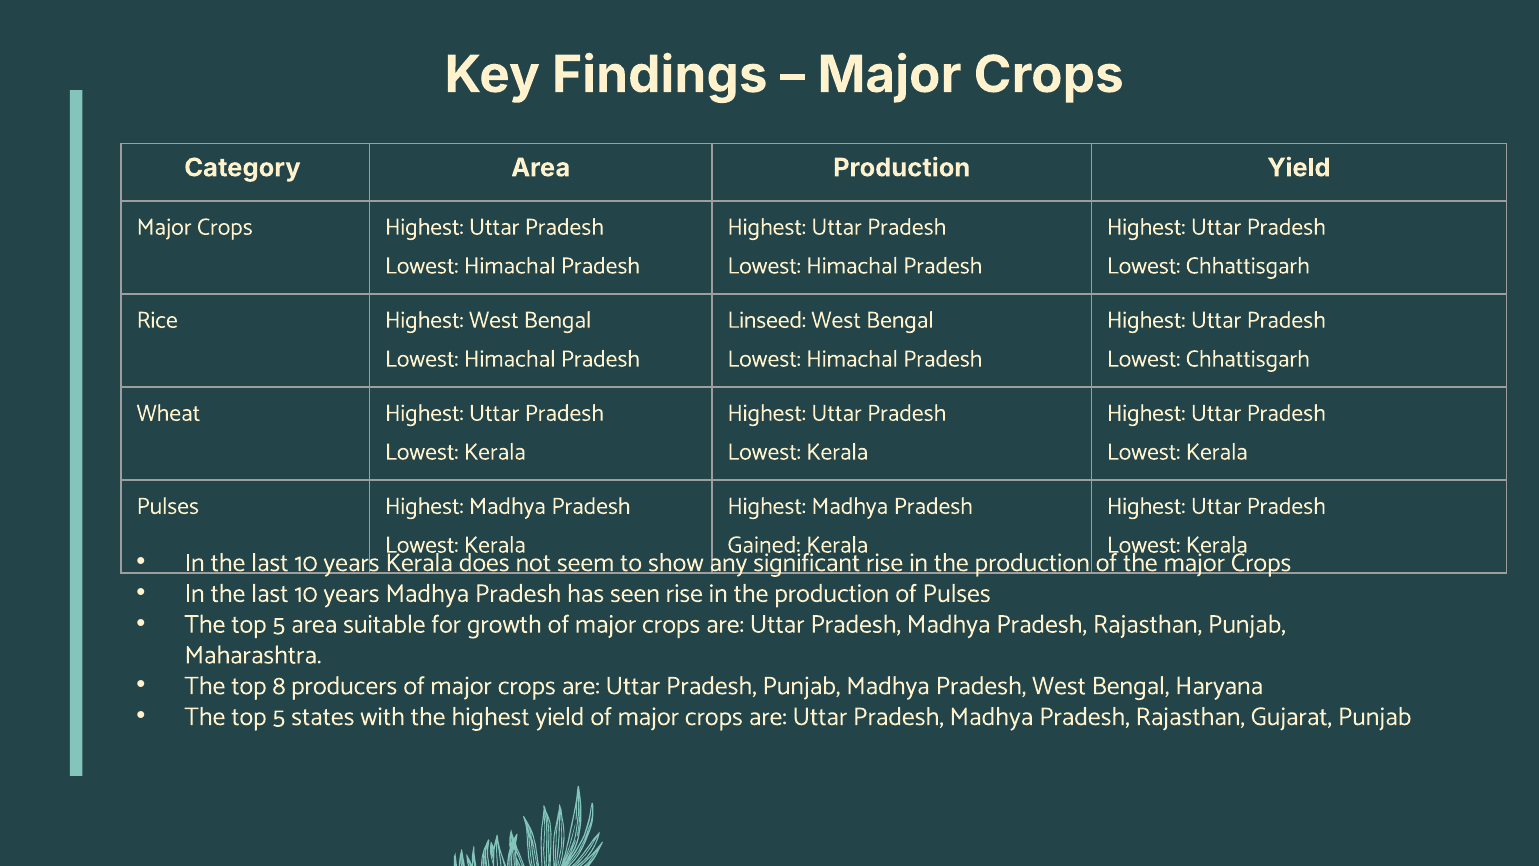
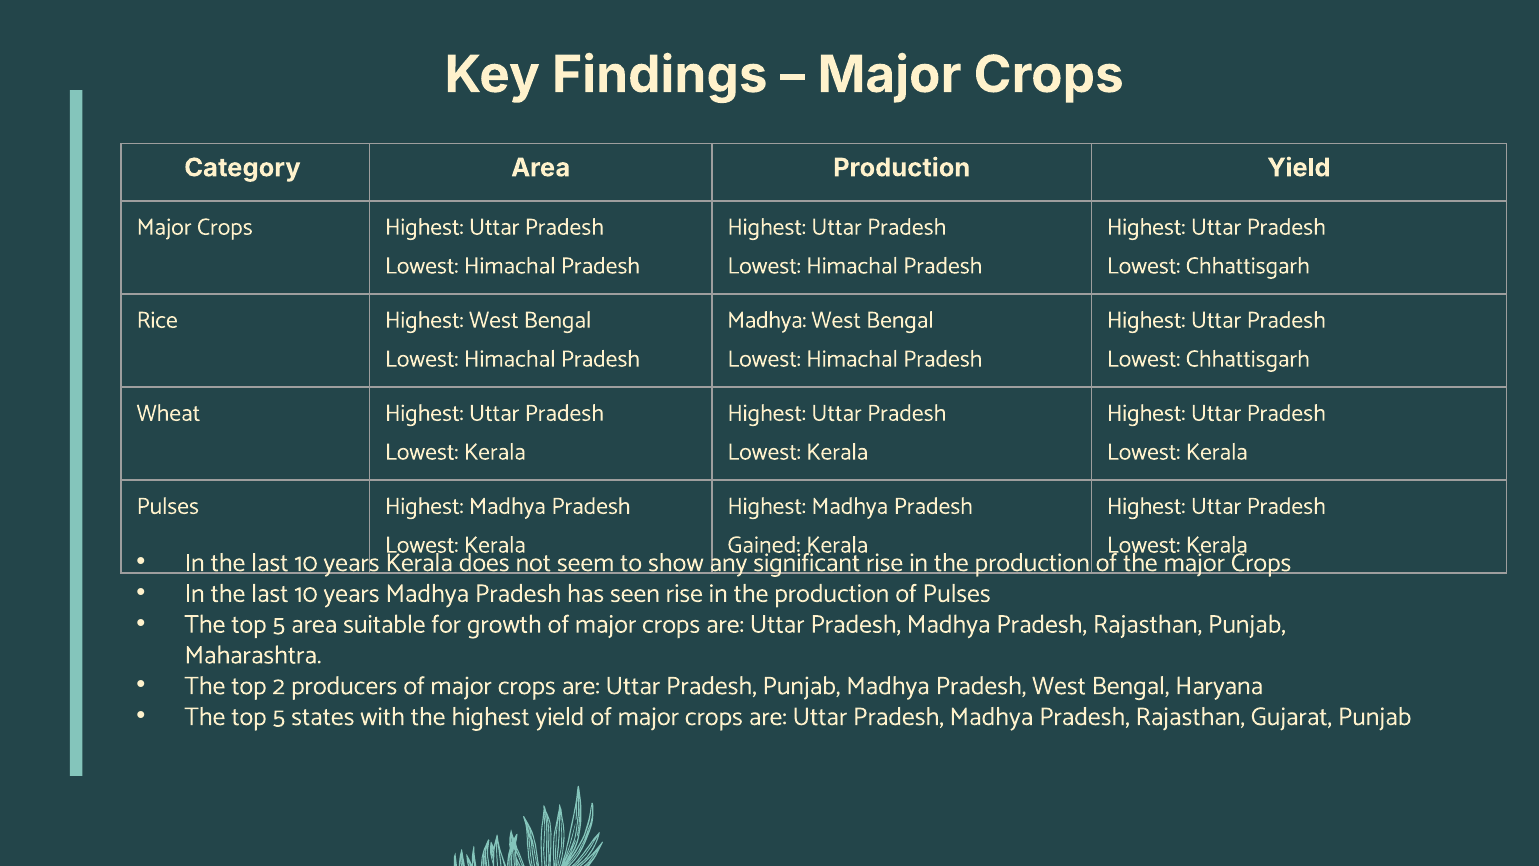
Linseed at (767, 320): Linseed -> Madhya
8: 8 -> 2
